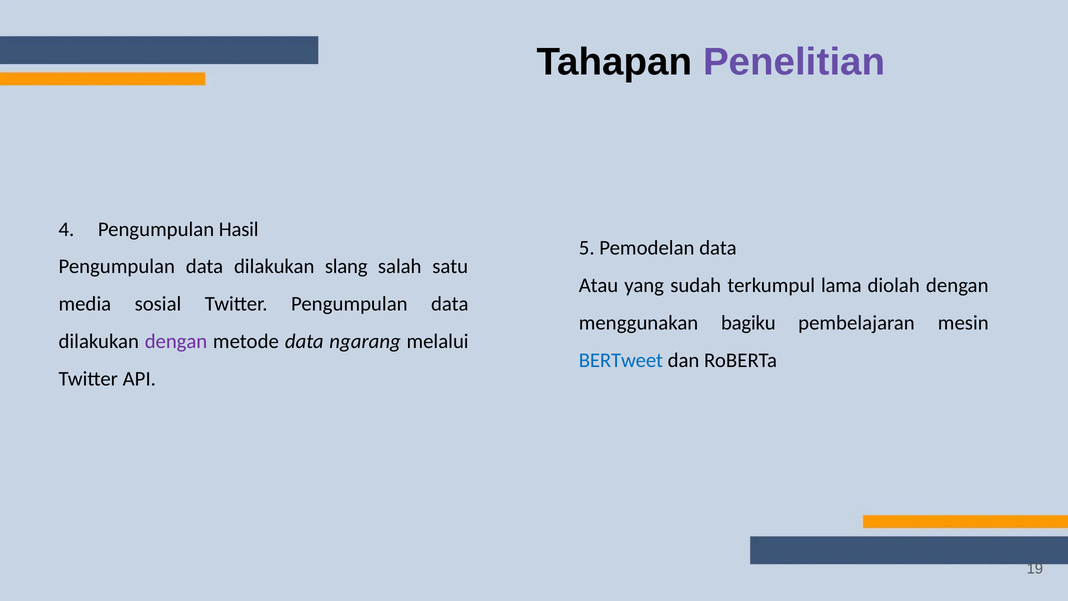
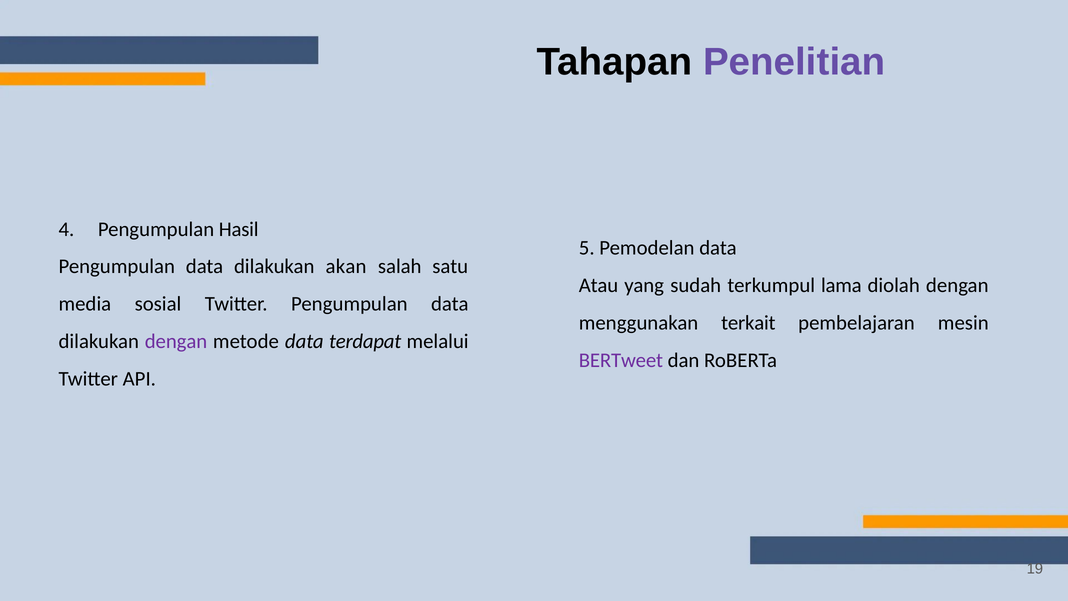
slang: slang -> akan
bagiku: bagiku -> terkait
ngarang: ngarang -> terdapat
BERTweet colour: blue -> purple
